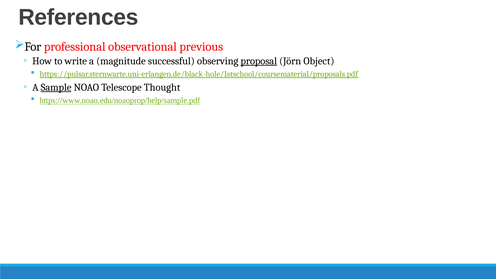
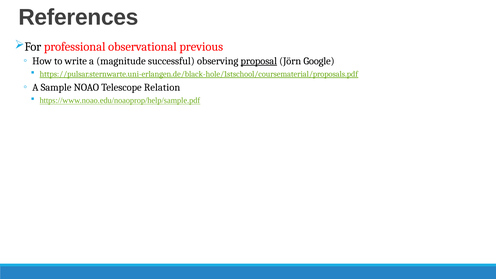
Object: Object -> Google
Sample underline: present -> none
Thought: Thought -> Relation
